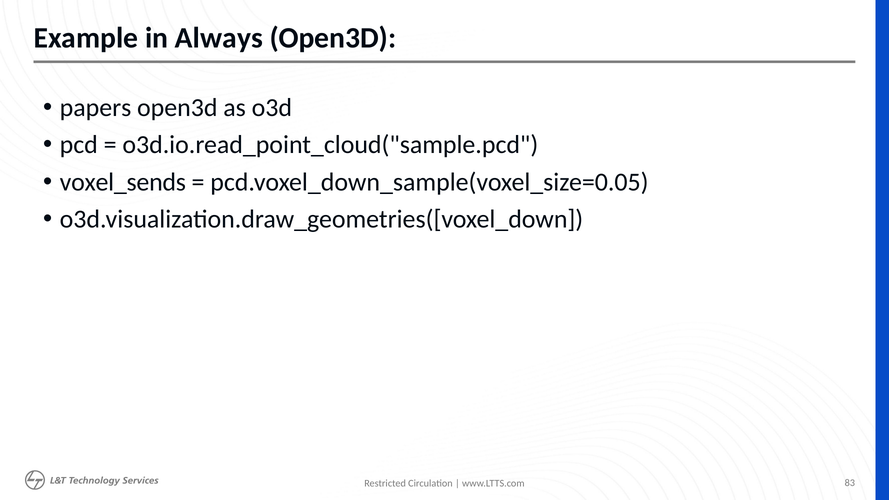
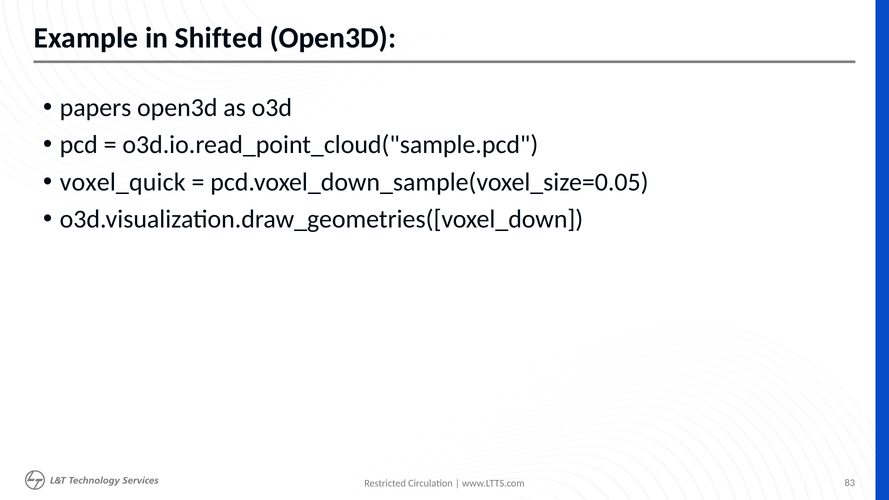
Always: Always -> Shifted
voxel_sends: voxel_sends -> voxel_quick
